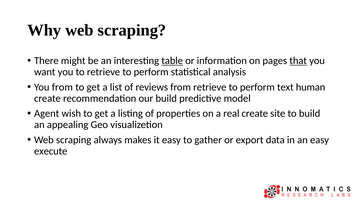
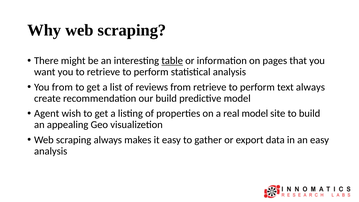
that underline: present -> none
text human: human -> always
real create: create -> model
execute at (51, 151): execute -> analysis
